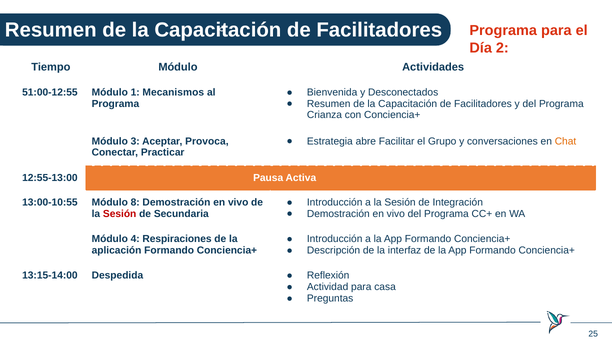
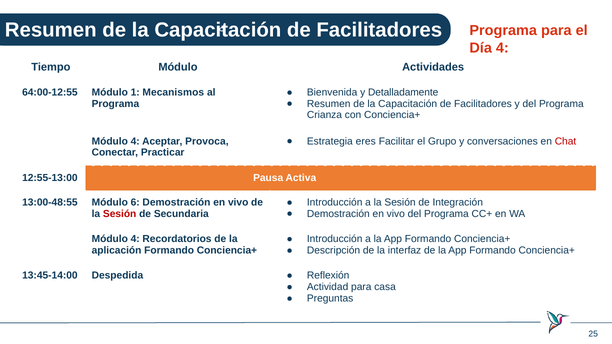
Día 2: 2 -> 4
Desconectados: Desconectados -> Detalladamente
51:00-12:55: 51:00-12:55 -> 64:00-12:55
abre: abre -> eres
Chat colour: orange -> red
3 at (135, 141): 3 -> 4
13:00-10:55: 13:00-10:55 -> 13:00-48:55
8: 8 -> 6
Respiraciones: Respiraciones -> Recordatorios
13:15-14:00: 13:15-14:00 -> 13:45-14:00
